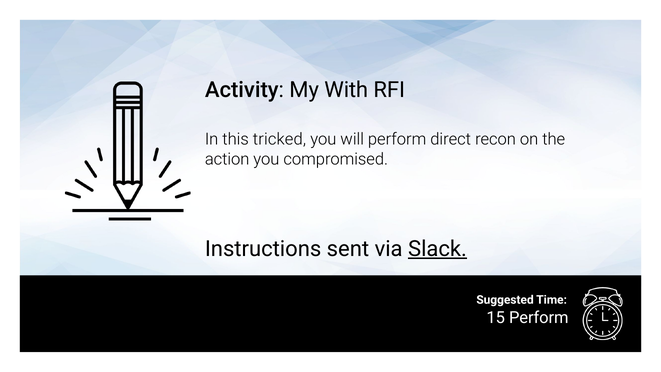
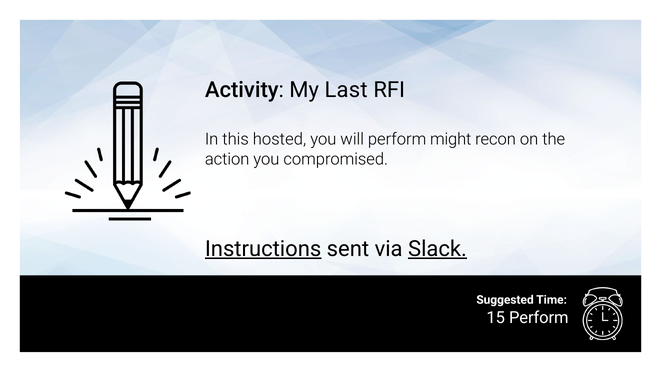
With: With -> Last
tricked: tricked -> hosted
direct: direct -> might
Instructions underline: none -> present
